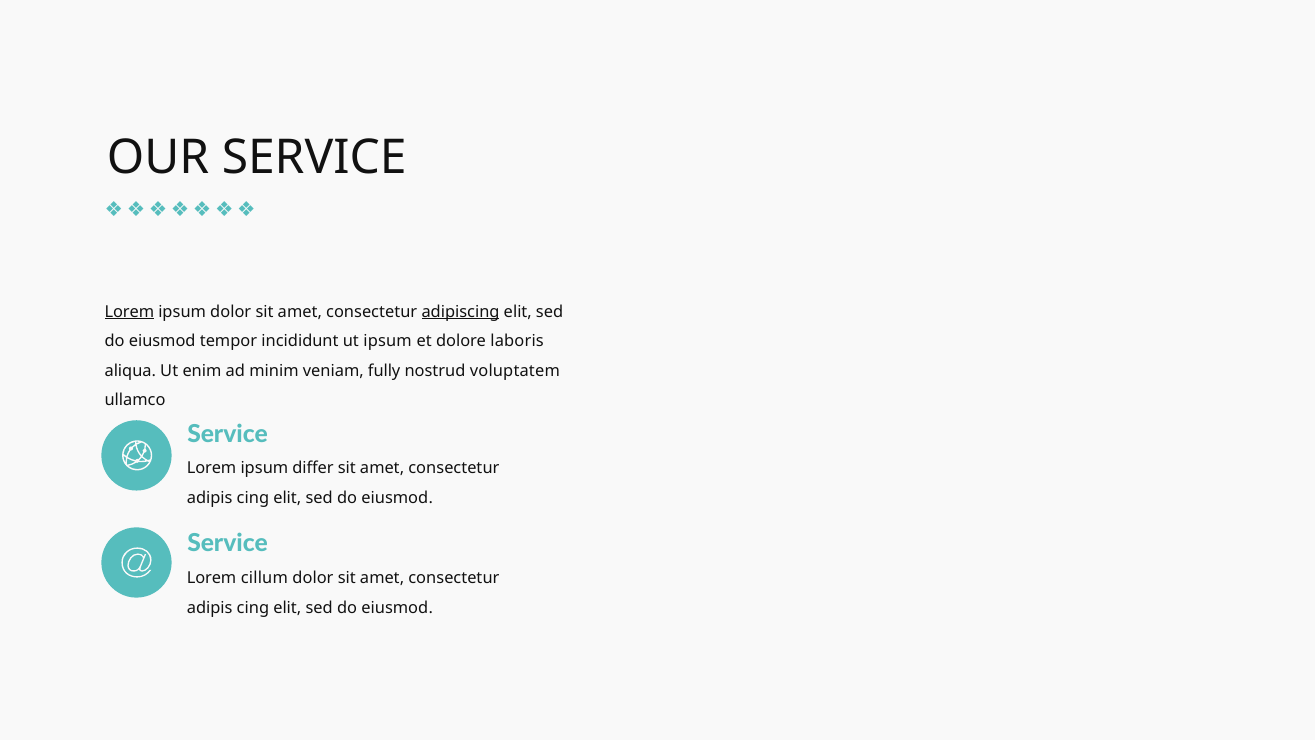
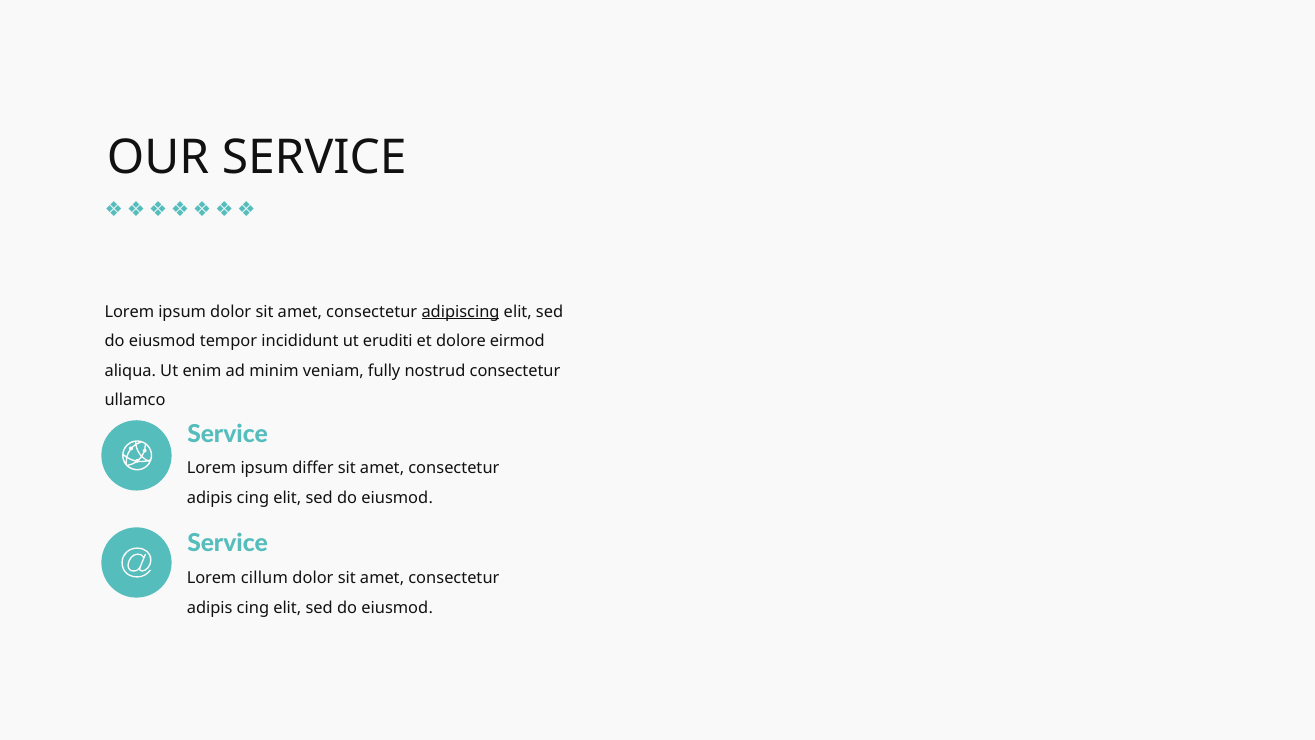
Lorem at (129, 312) underline: present -> none
ut ipsum: ipsum -> eruditi
laboris: laboris -> eirmod
nostrud voluptatem: voluptatem -> consectetur
